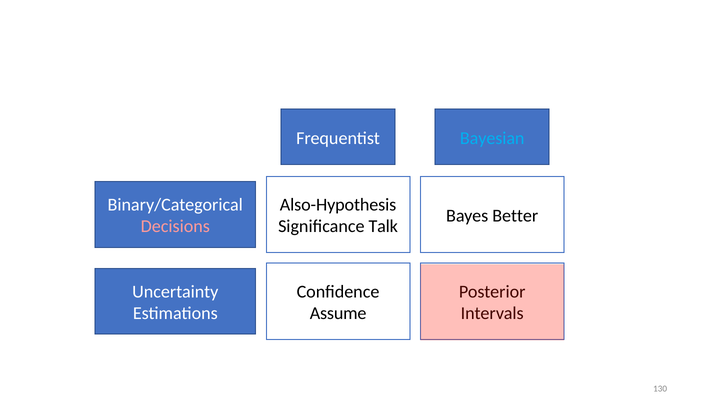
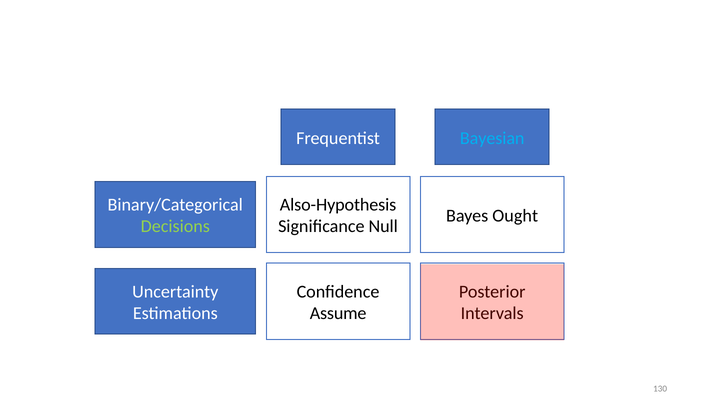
Better: Better -> Ought
Decisions colour: pink -> light green
Talk: Talk -> Null
